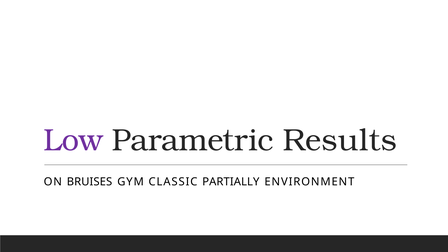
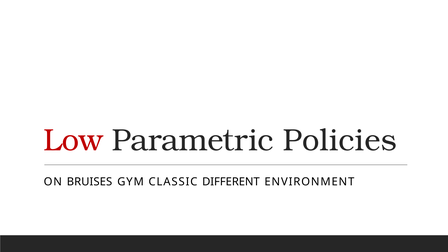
Low colour: purple -> red
Results: Results -> Policies
PARTIALLY: PARTIALLY -> DIFFERENT
